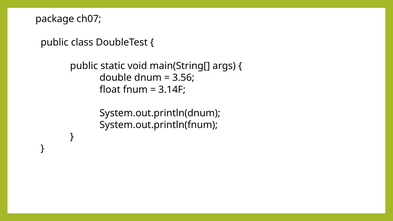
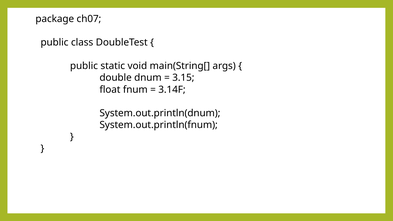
3.56: 3.56 -> 3.15
